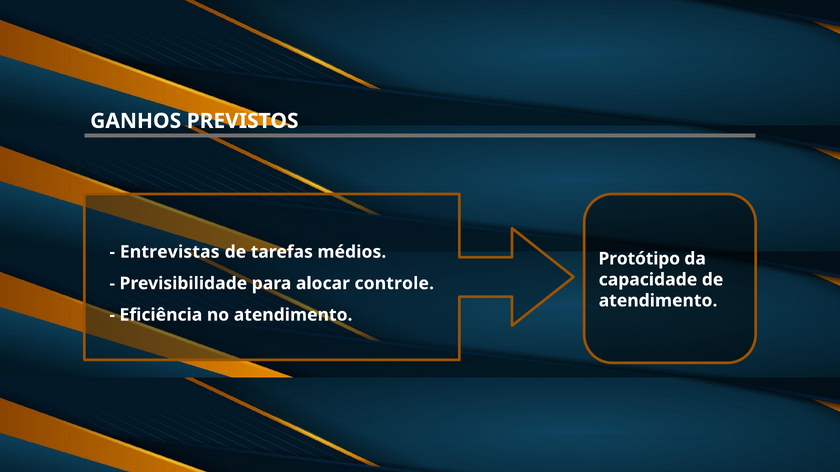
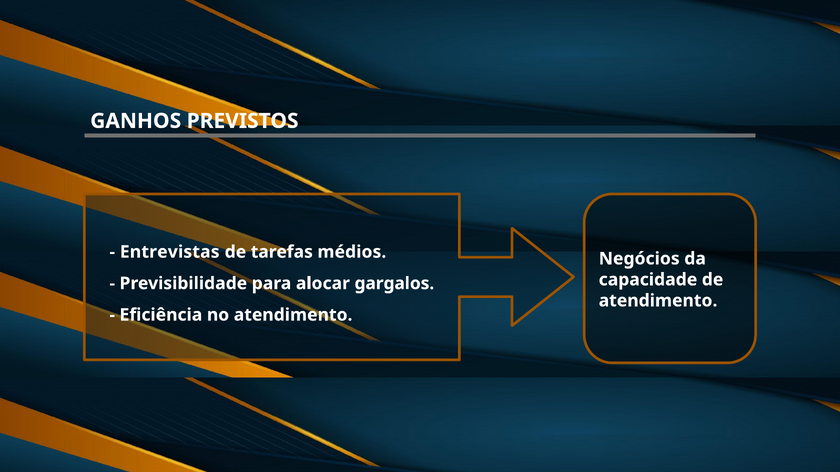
Protótipo: Protótipo -> Negócios
controle: controle -> gargalos
